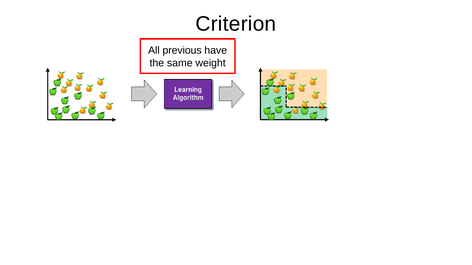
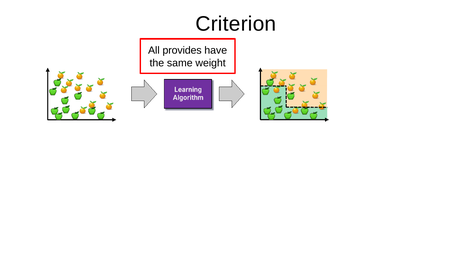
previous: previous -> provides
